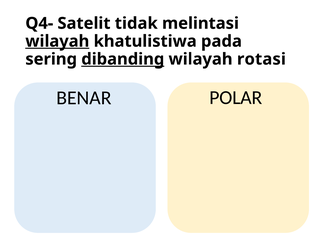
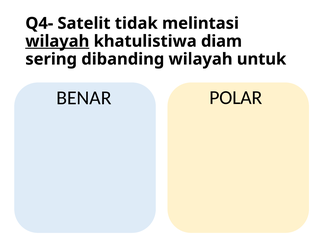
pada: pada -> diam
dibanding underline: present -> none
rotasi: rotasi -> untuk
